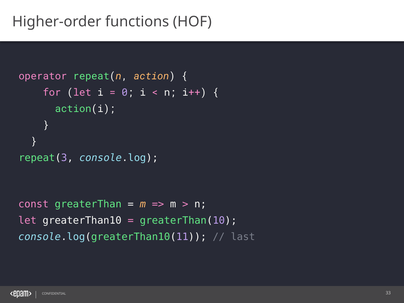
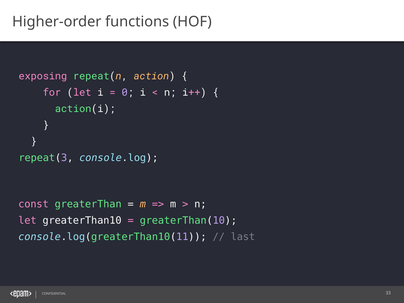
operator: operator -> exposing
